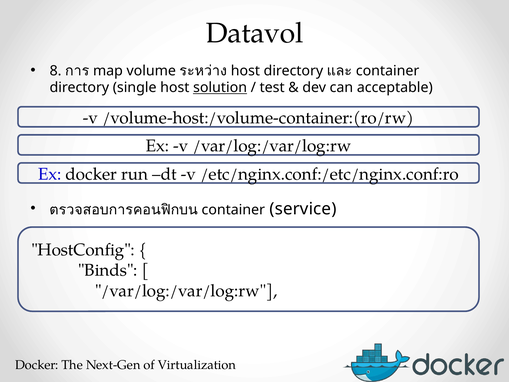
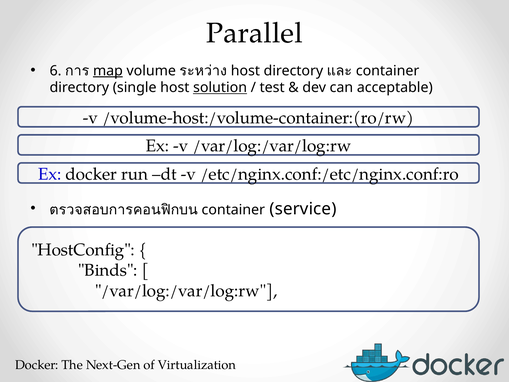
Datavol: Datavol -> Parallel
8: 8 -> 6
map underline: none -> present
